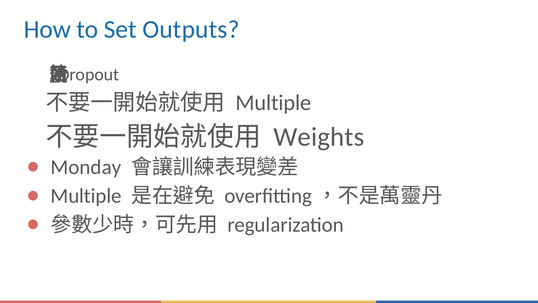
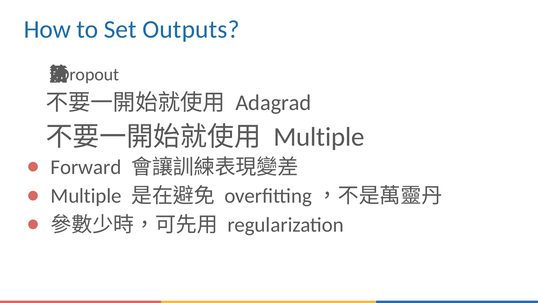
Multiple at (273, 103): Multiple -> Adagrad
Weights at (319, 137): Weights -> Multiple
Monday: Monday -> Forward
